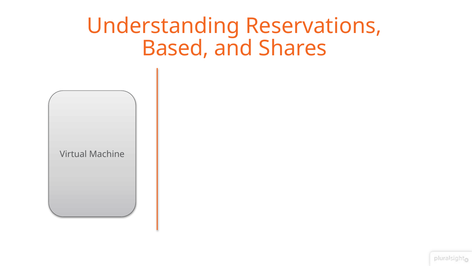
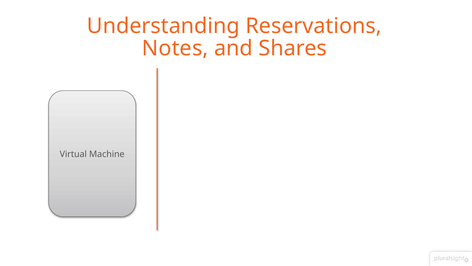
Based: Based -> Notes
